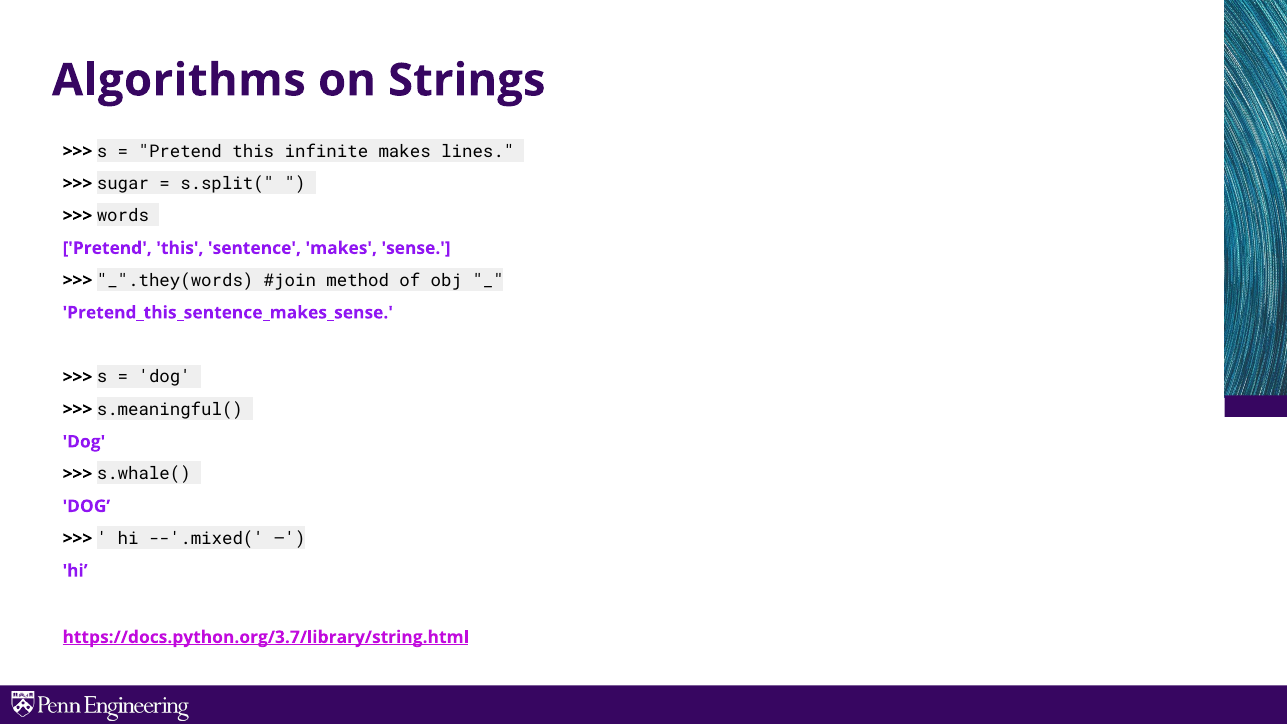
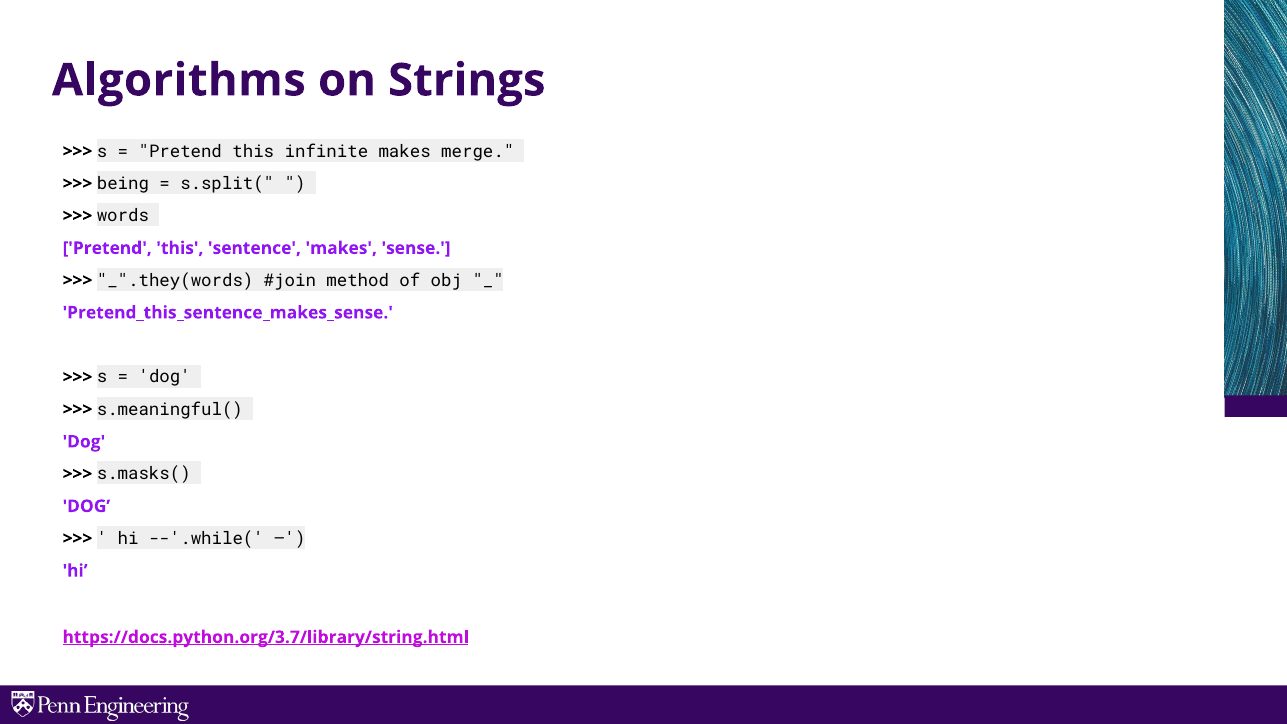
lines: lines -> merge
sugar: sugar -> being
s.whale(: s.whale( -> s.masks(
--'.mixed(: --'.mixed( -> --'.while(
